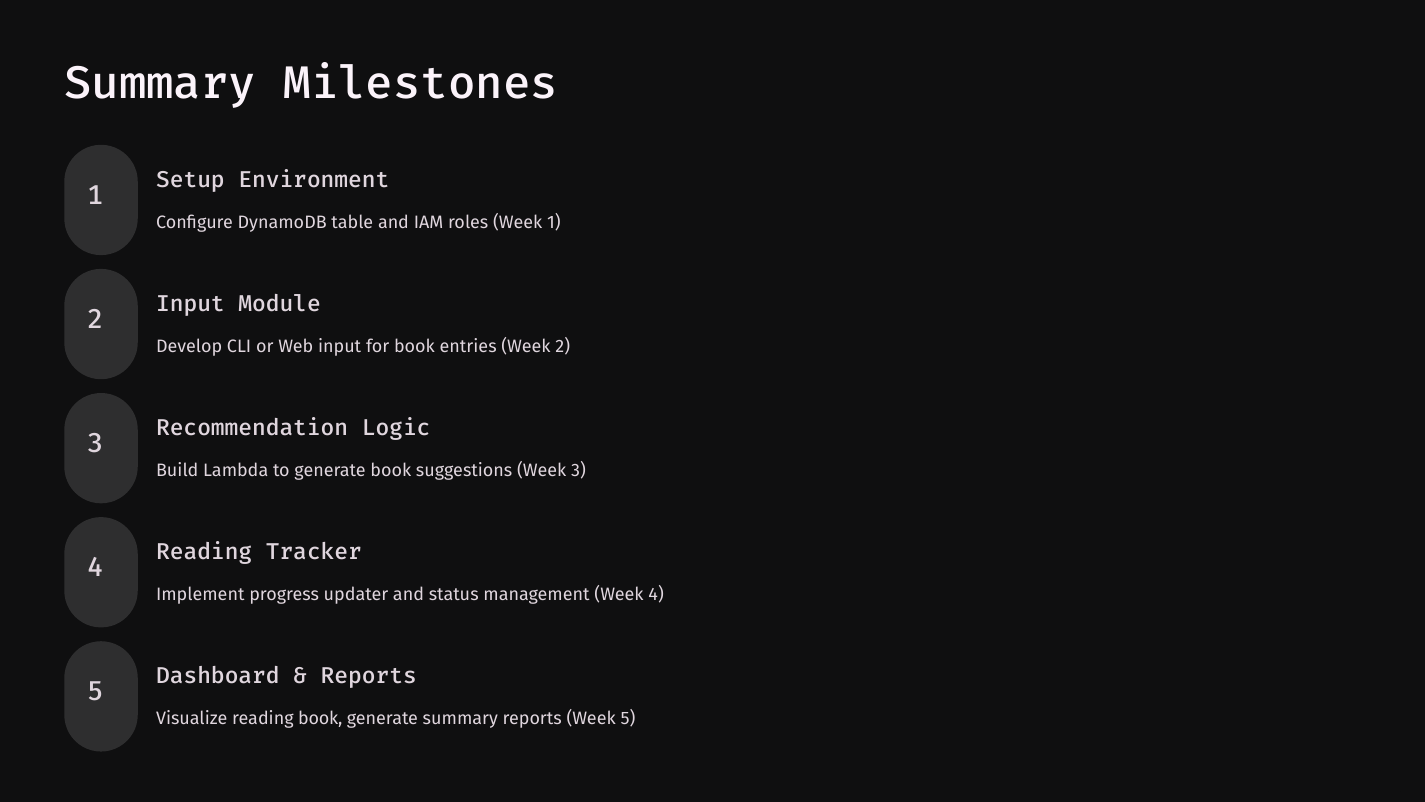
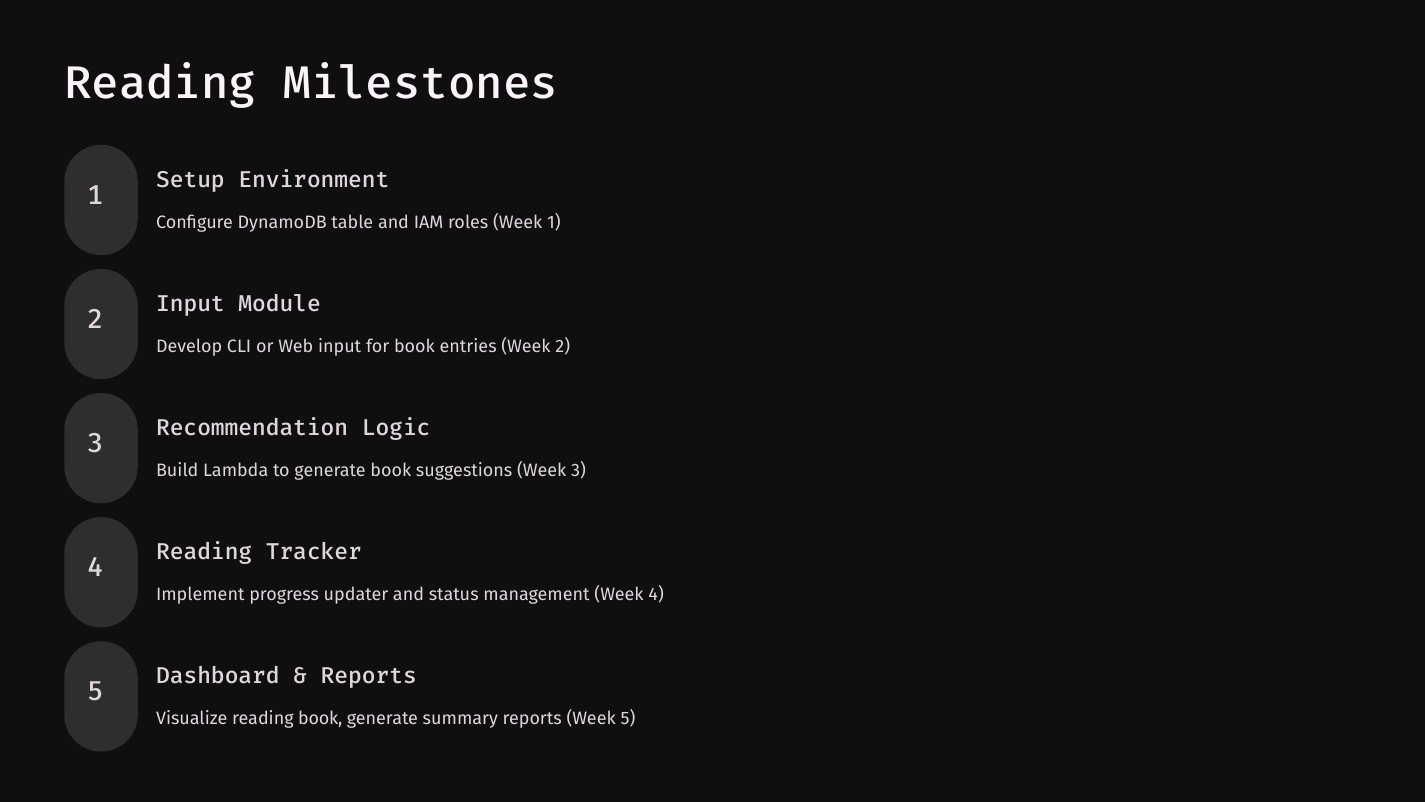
Summary at (160, 83): Summary -> Reading
